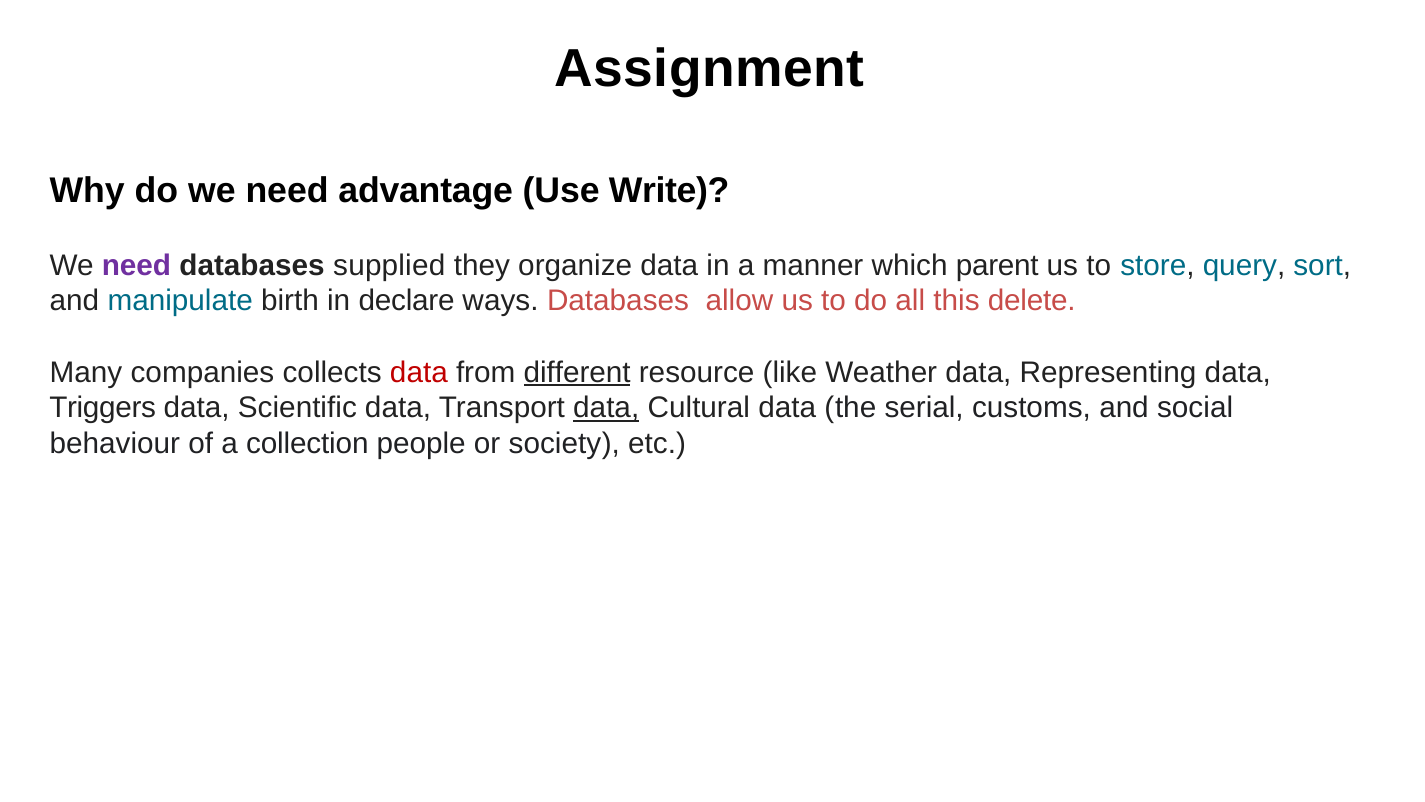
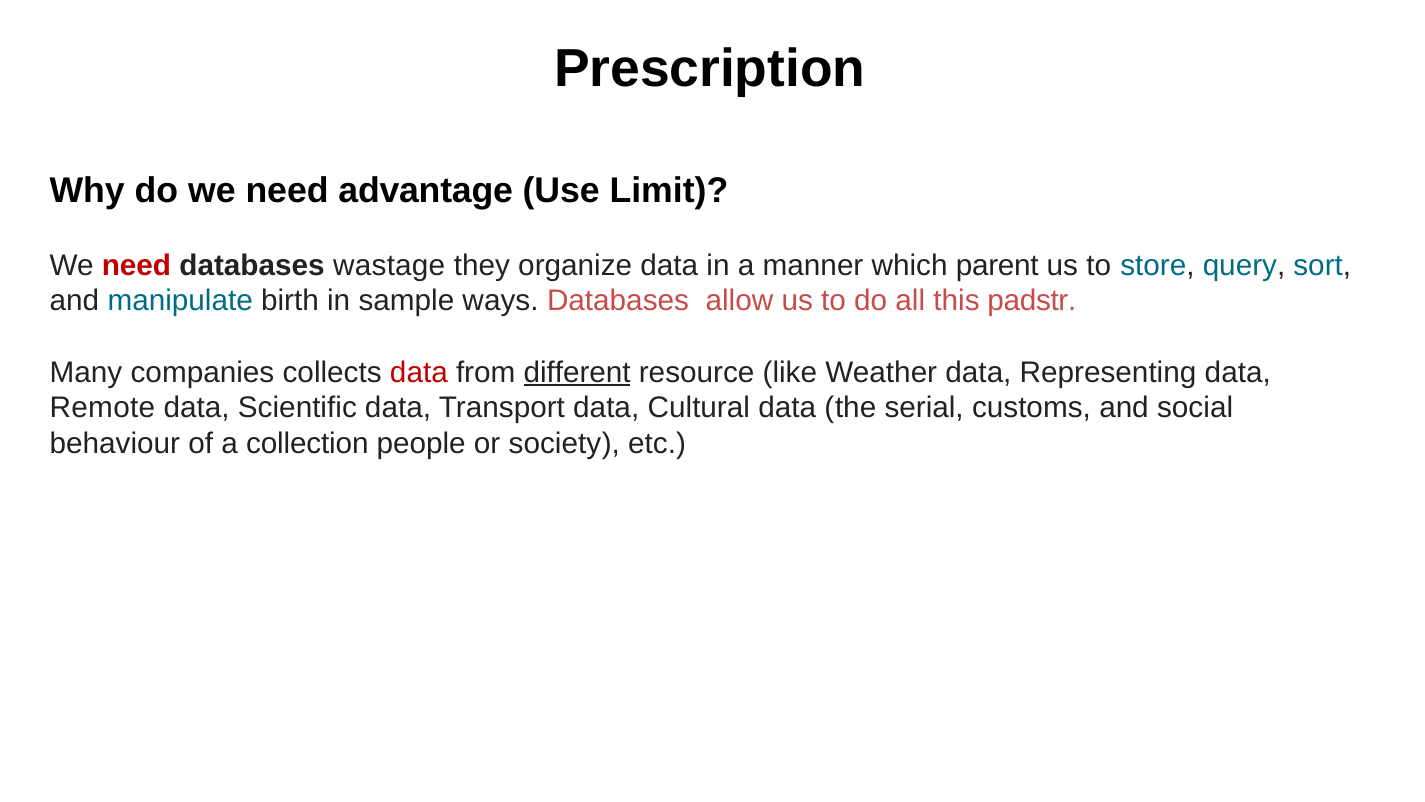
Assignment: Assignment -> Prescription
Write: Write -> Limit
need at (136, 265) colour: purple -> red
supplied: supplied -> wastage
declare: declare -> sample
delete: delete -> padstr
Triggers: Triggers -> Remote
data at (606, 408) underline: present -> none
